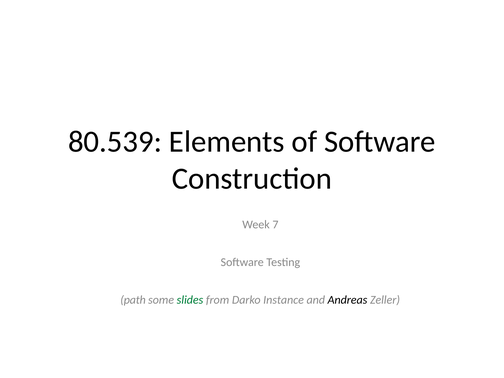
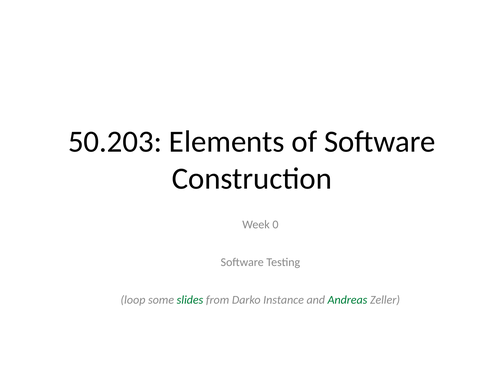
80.539: 80.539 -> 50.203
7: 7 -> 0
path: path -> loop
Andreas colour: black -> green
